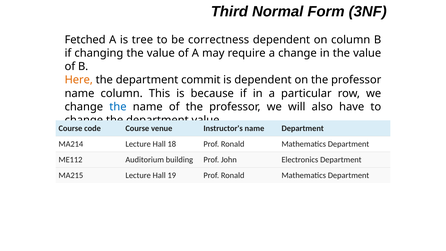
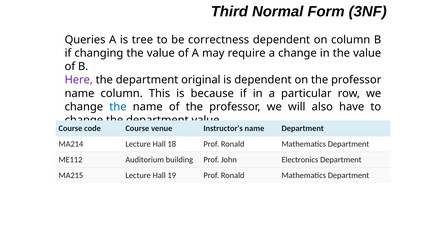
Fetched: Fetched -> Queries
Here colour: orange -> purple
commit: commit -> original
